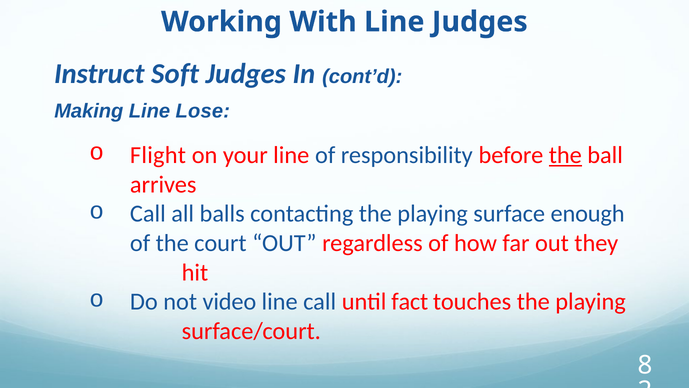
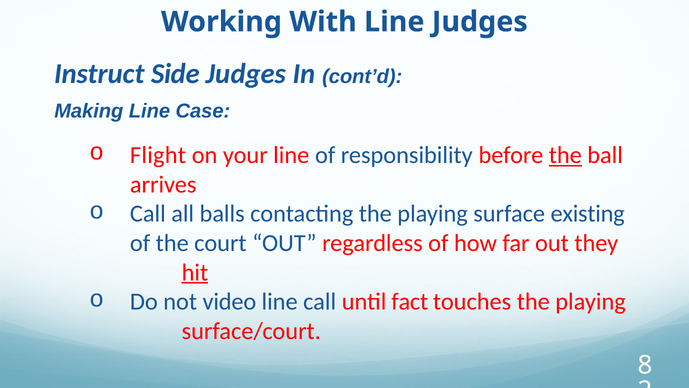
Soft: Soft -> Side
Lose: Lose -> Case
enough: enough -> existing
hit underline: none -> present
